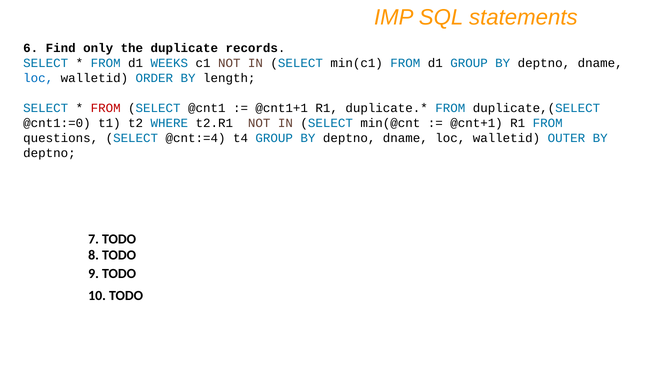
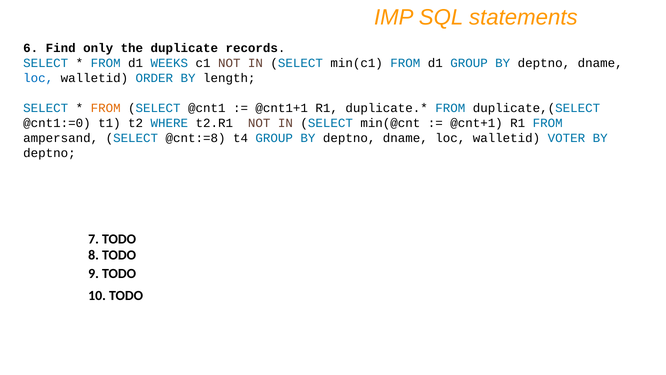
FROM at (106, 108) colour: red -> orange
questions: questions -> ampersand
@cnt:=4: @cnt:=4 -> @cnt:=8
OUTER: OUTER -> VOTER
